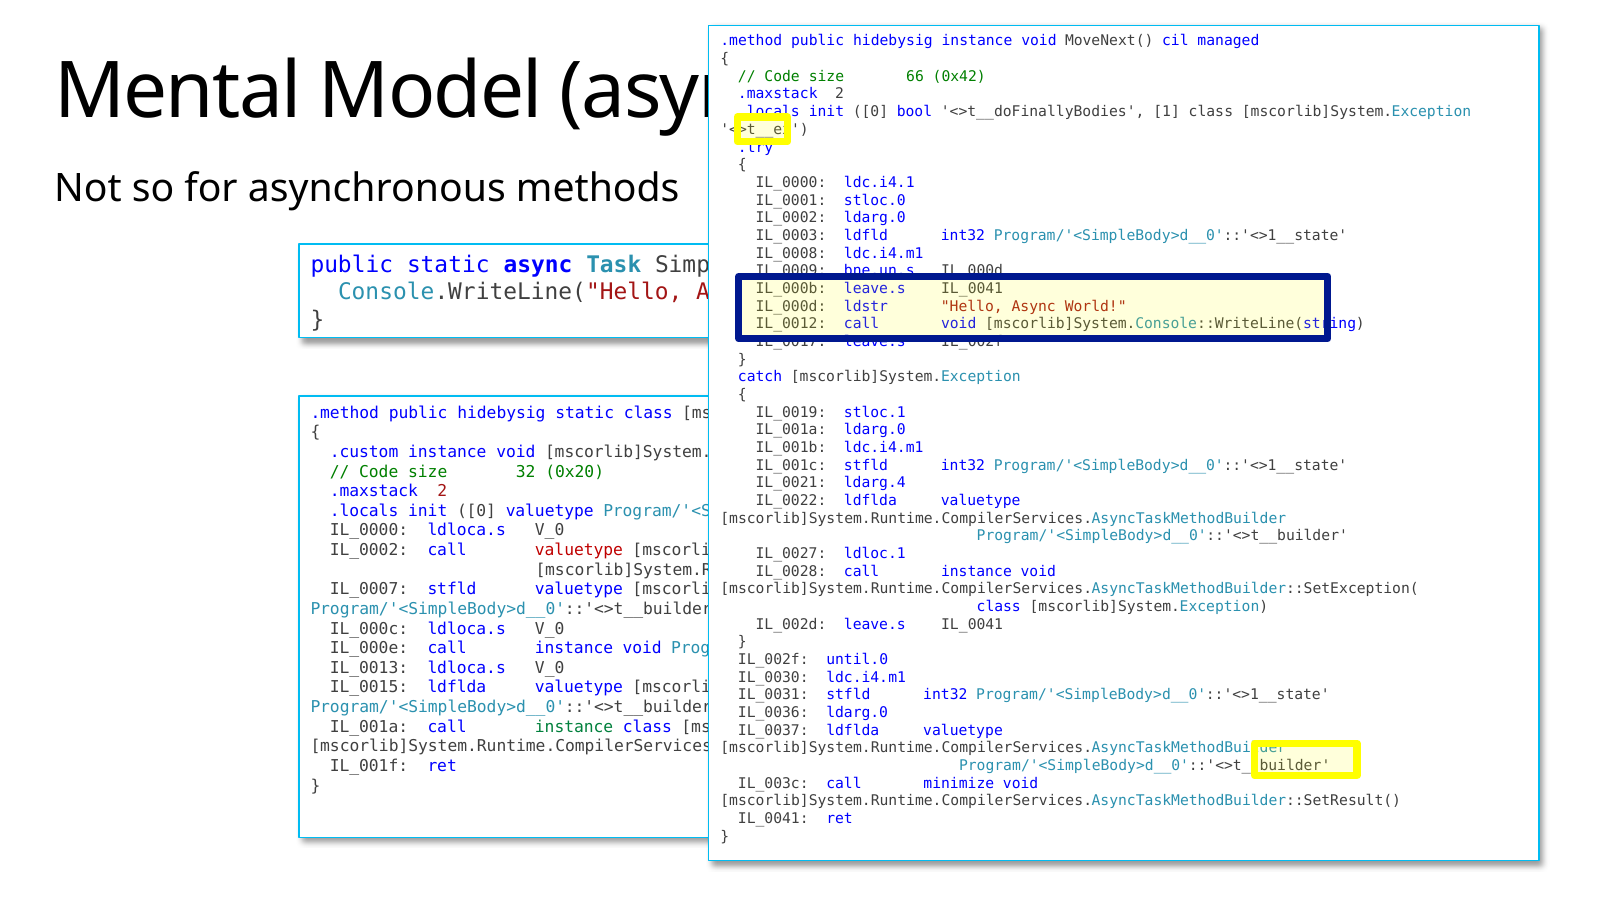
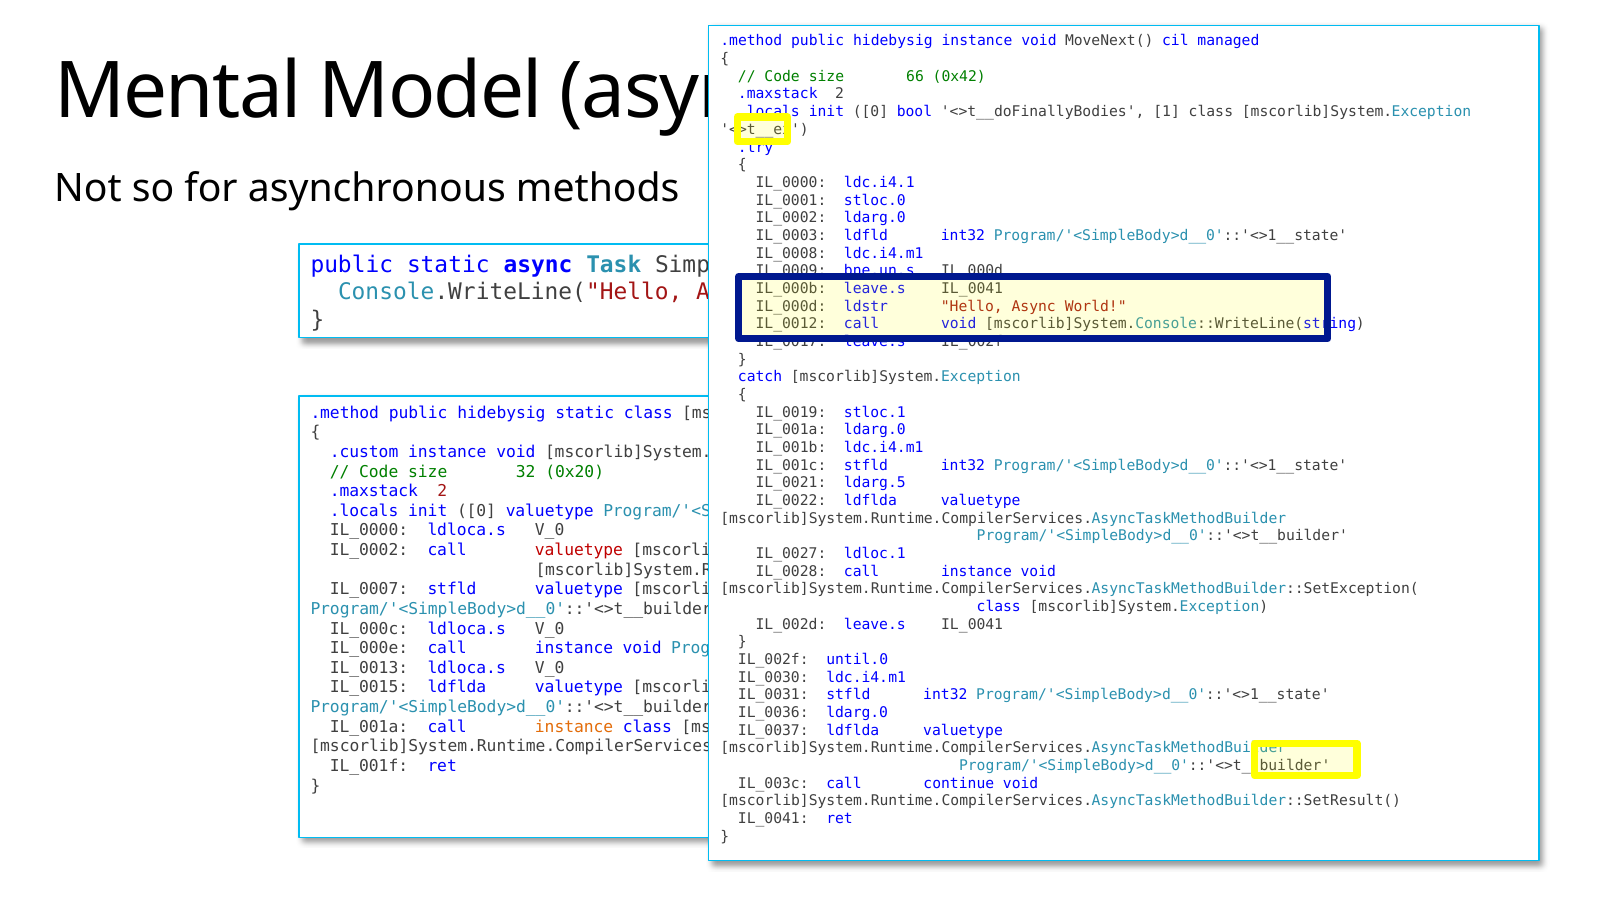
ldarg.4: ldarg.4 -> ldarg.5
instance at (574, 727) colour: green -> orange
minimize: minimize -> continue
